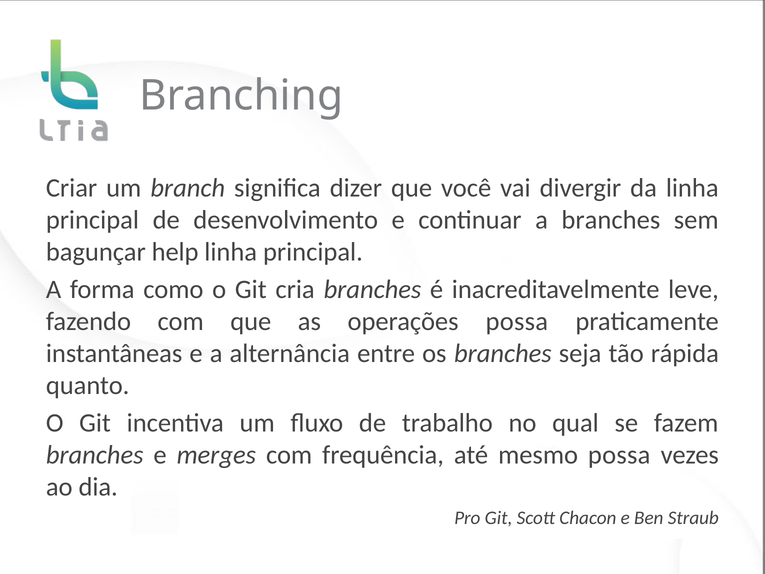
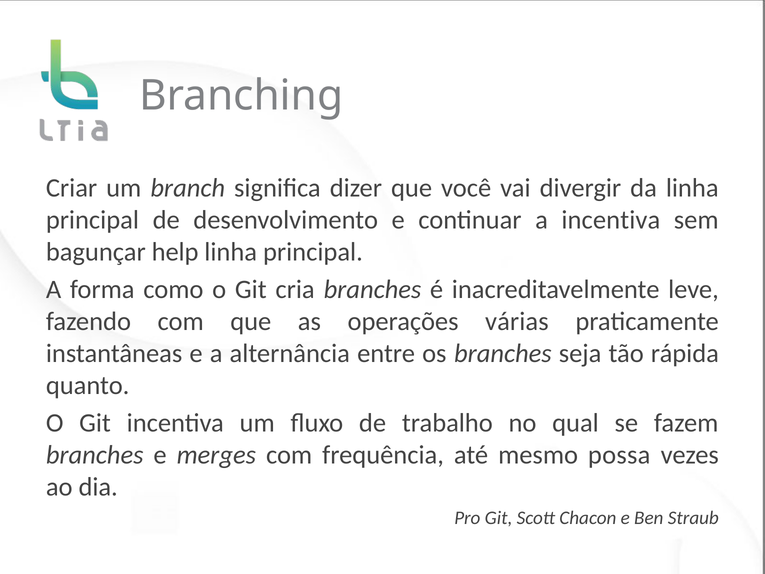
a branches: branches -> incentiva
operações possa: possa -> várias
